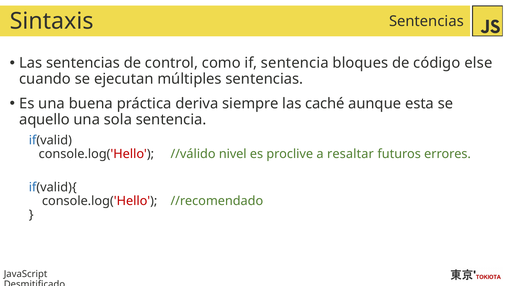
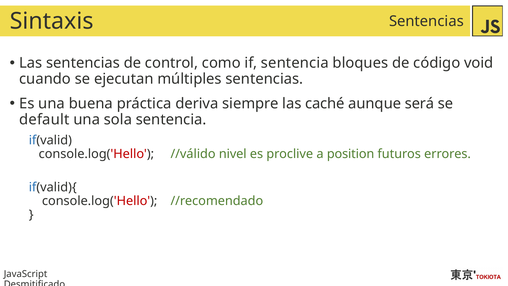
else: else -> void
esta: esta -> será
aquello: aquello -> default
resaltar: resaltar -> position
